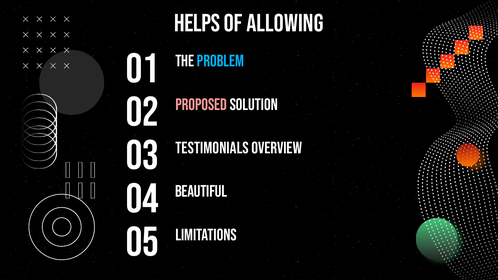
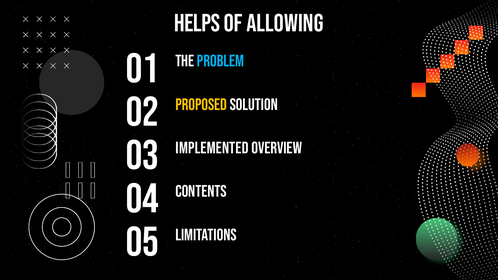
Proposed colour: pink -> yellow
Testimonials: Testimonials -> Implemented
Beautiful: Beautiful -> Contents
